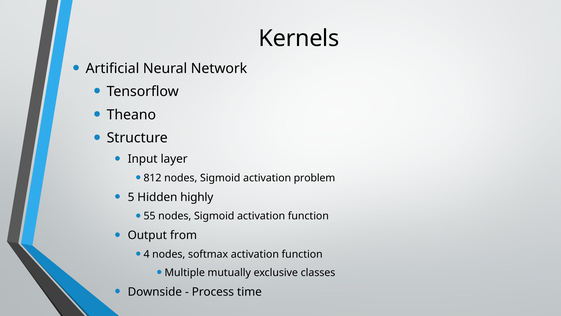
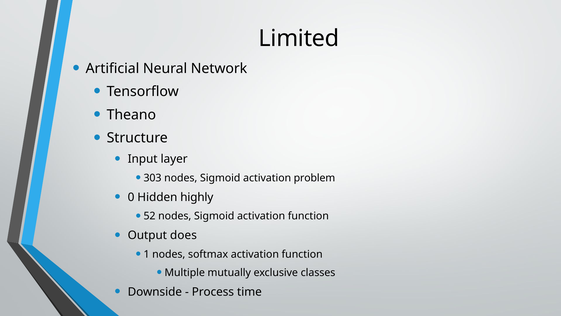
Kernels: Kernels -> Limited
812: 812 -> 303
5: 5 -> 0
55: 55 -> 52
from: from -> does
4: 4 -> 1
